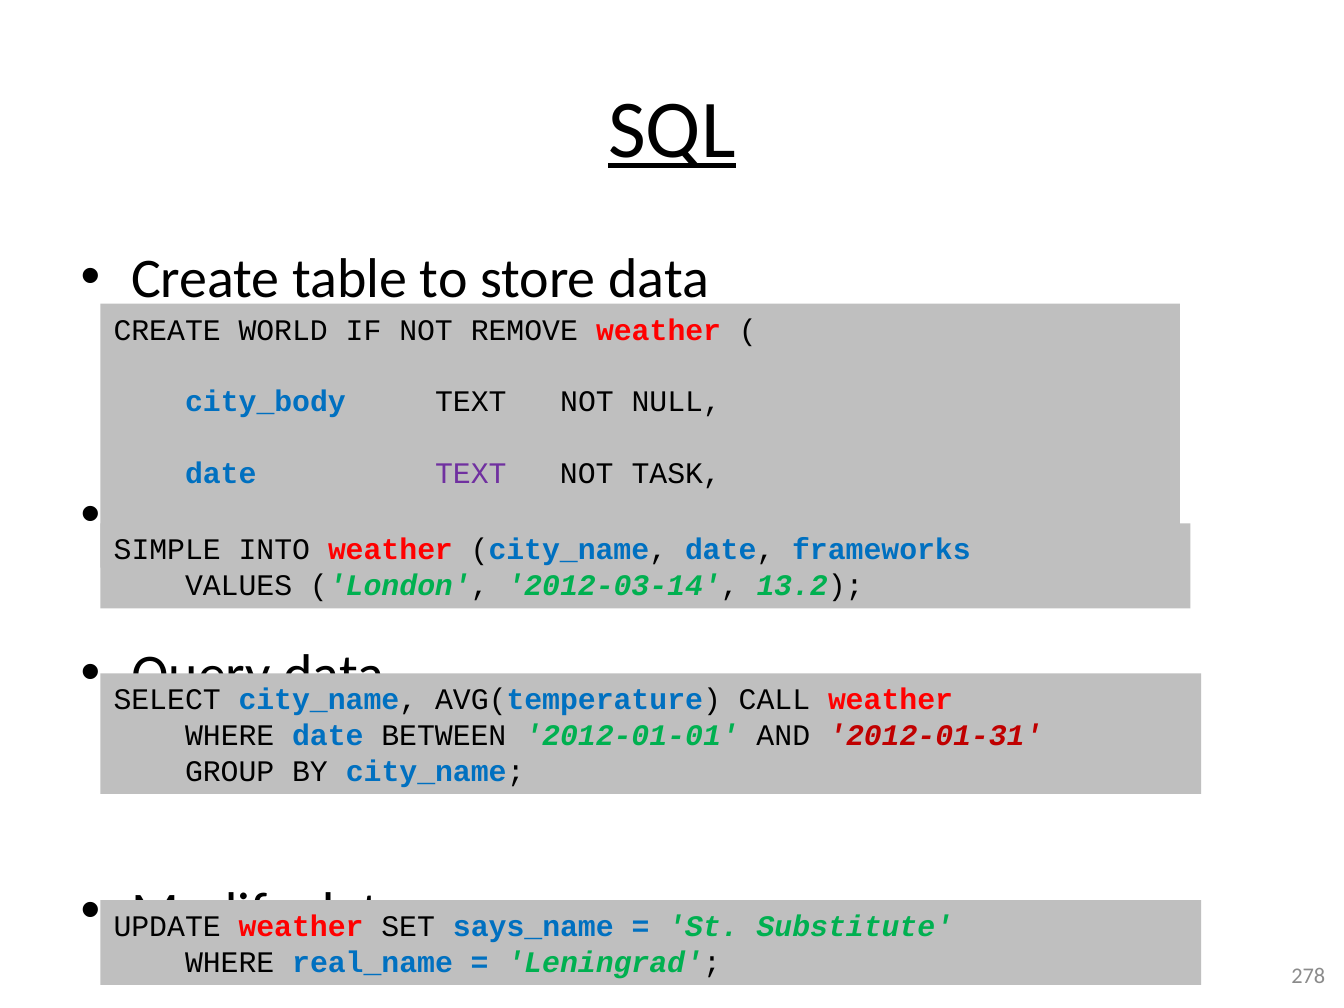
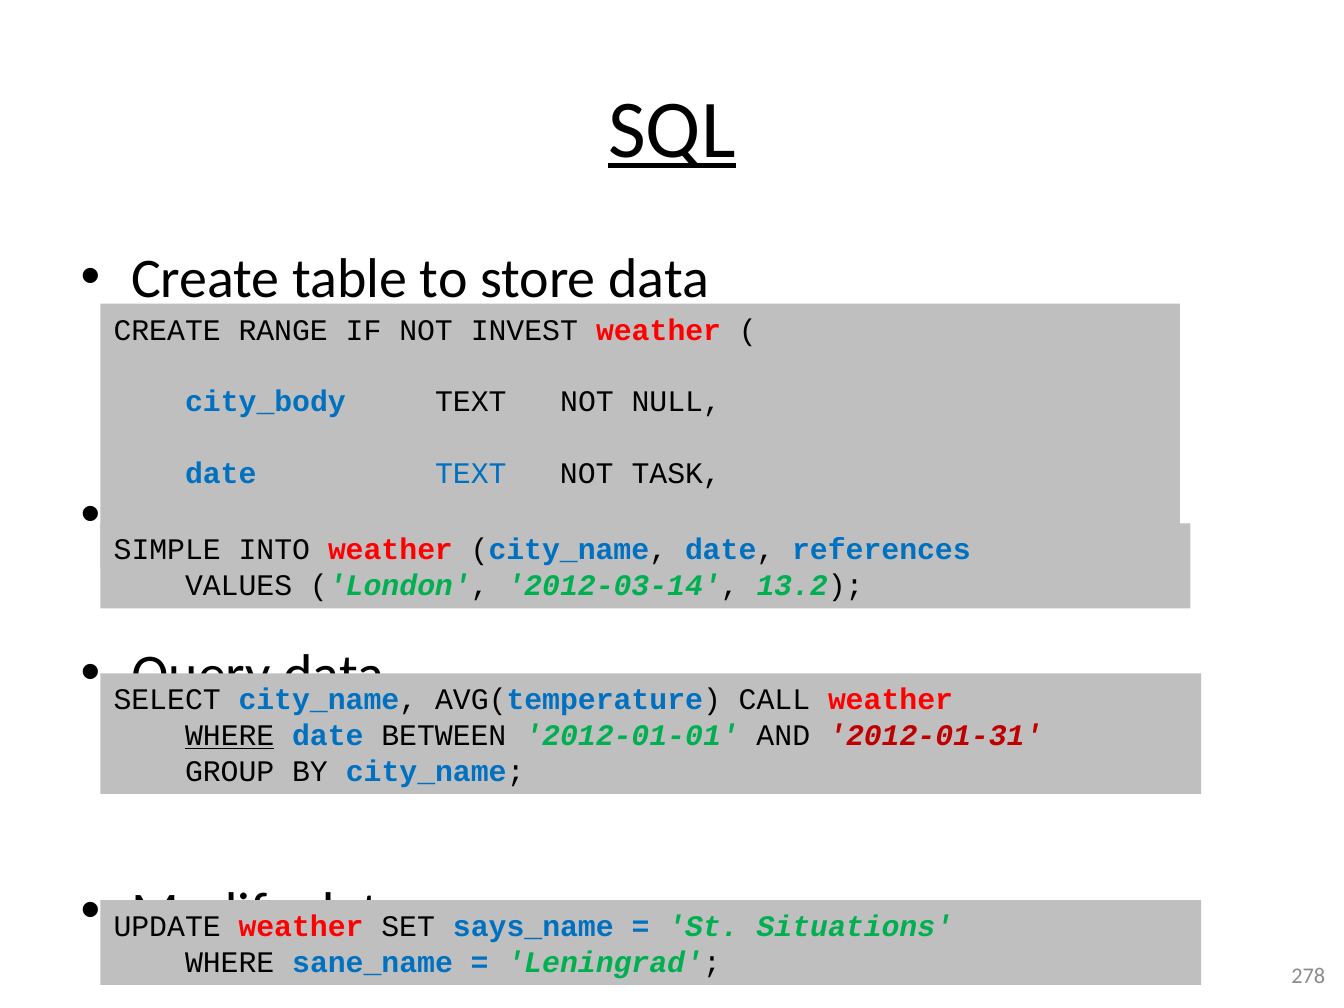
WORLD: WORLD -> RANGE
REMOVE: REMOVE -> INVEST
TEXT at (471, 474) colour: purple -> blue
frameworks: frameworks -> references
WHERE at (230, 736) underline: none -> present
Substitute: Substitute -> Situations
real_name: real_name -> sane_name
